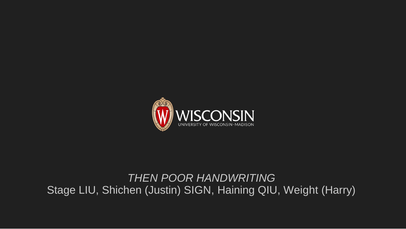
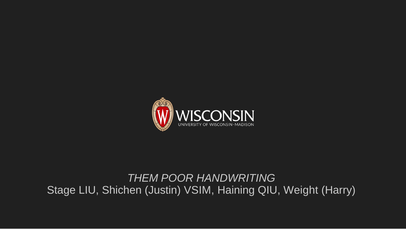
THEN: THEN -> THEM
SIGN: SIGN -> VSIM
